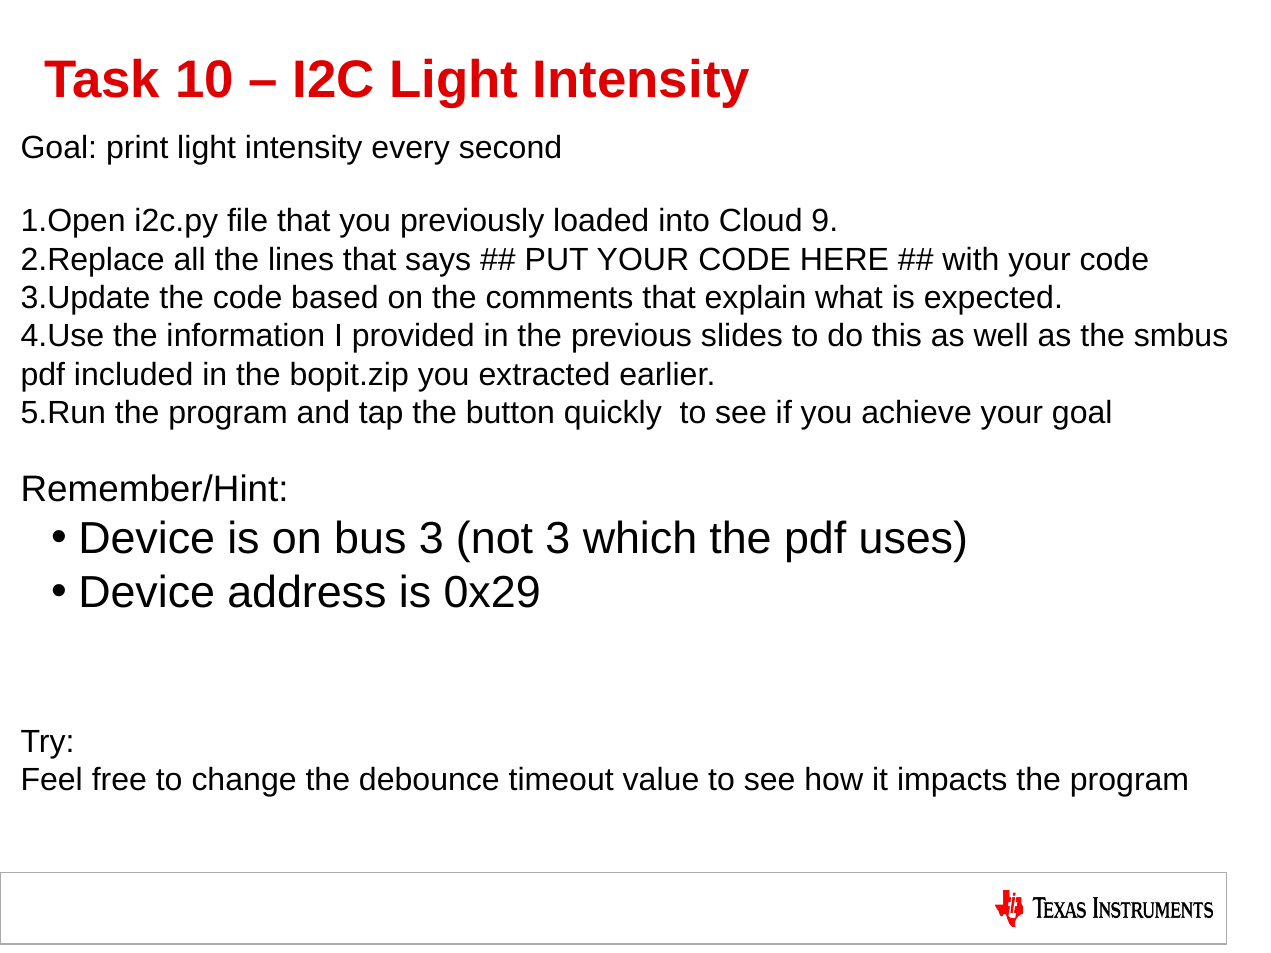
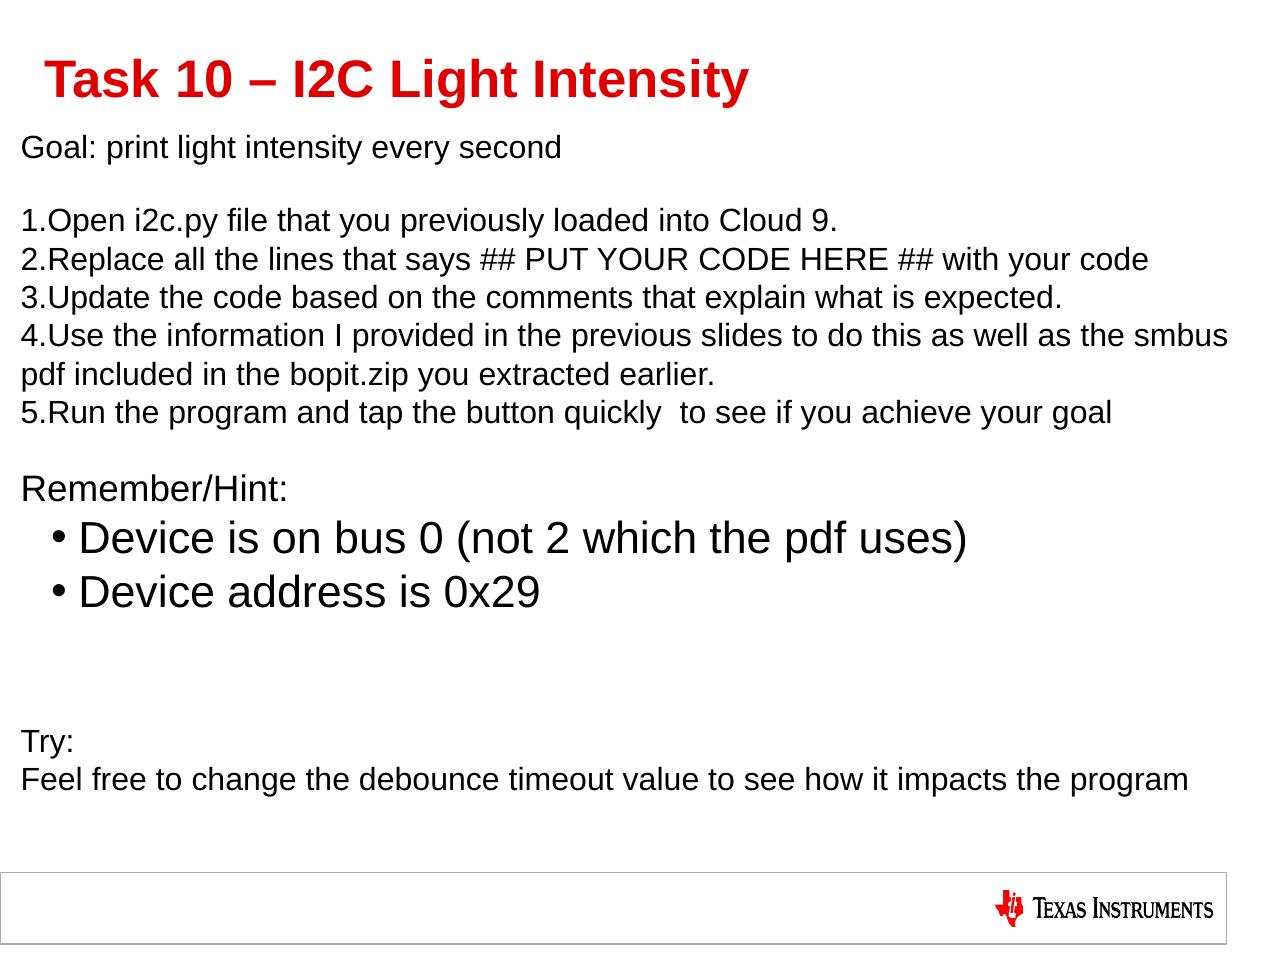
bus 3: 3 -> 0
not 3: 3 -> 2
